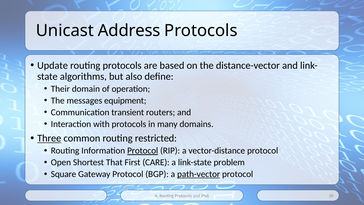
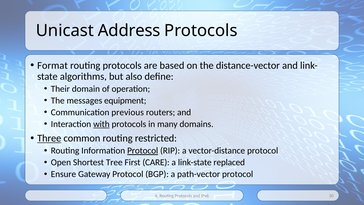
Update: Update -> Format
transient: transient -> previous
with underline: none -> present
That: That -> Tree
problem: problem -> replaced
Square: Square -> Ensure
path-vector underline: present -> none
